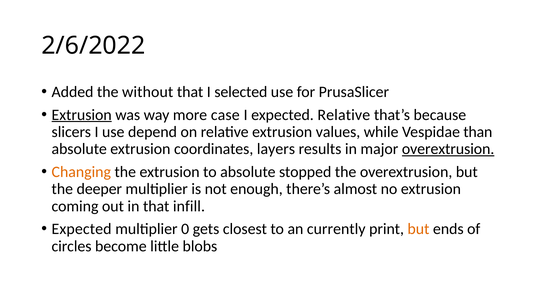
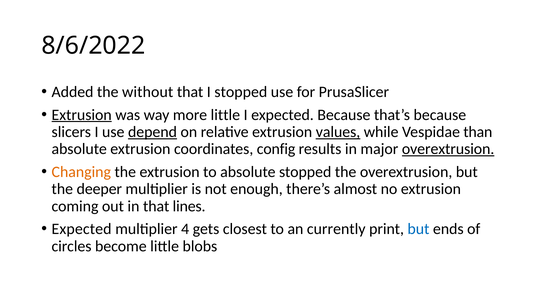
2/6/2022: 2/6/2022 -> 8/6/2022
I selected: selected -> stopped
more case: case -> little
expected Relative: Relative -> Because
depend underline: none -> present
values underline: none -> present
layers: layers -> config
infill: infill -> lines
0: 0 -> 4
but at (418, 229) colour: orange -> blue
